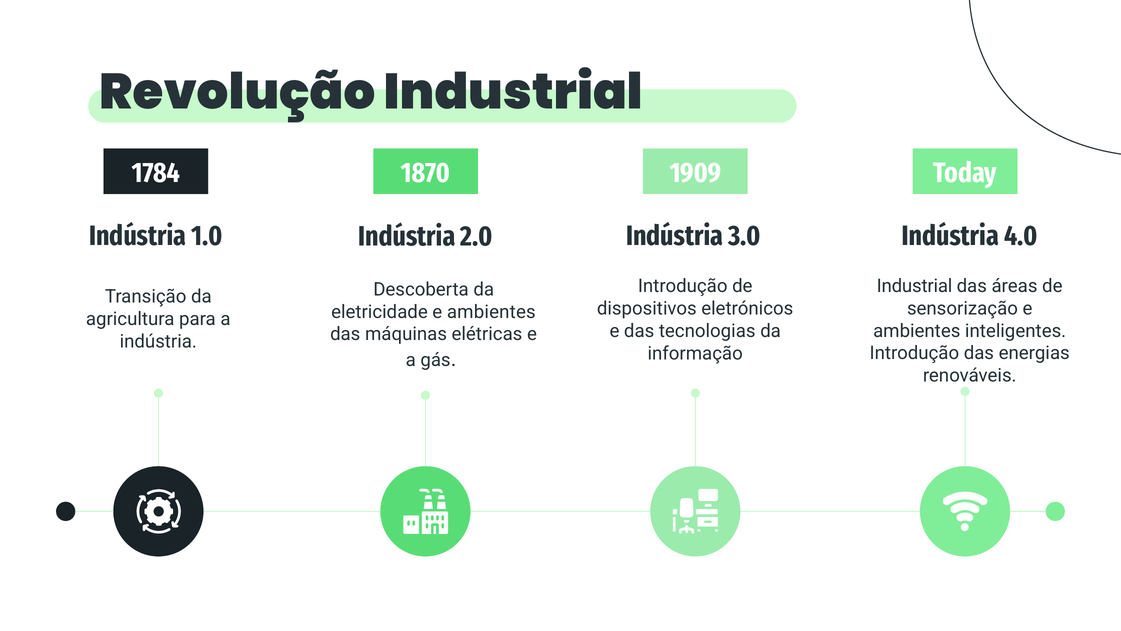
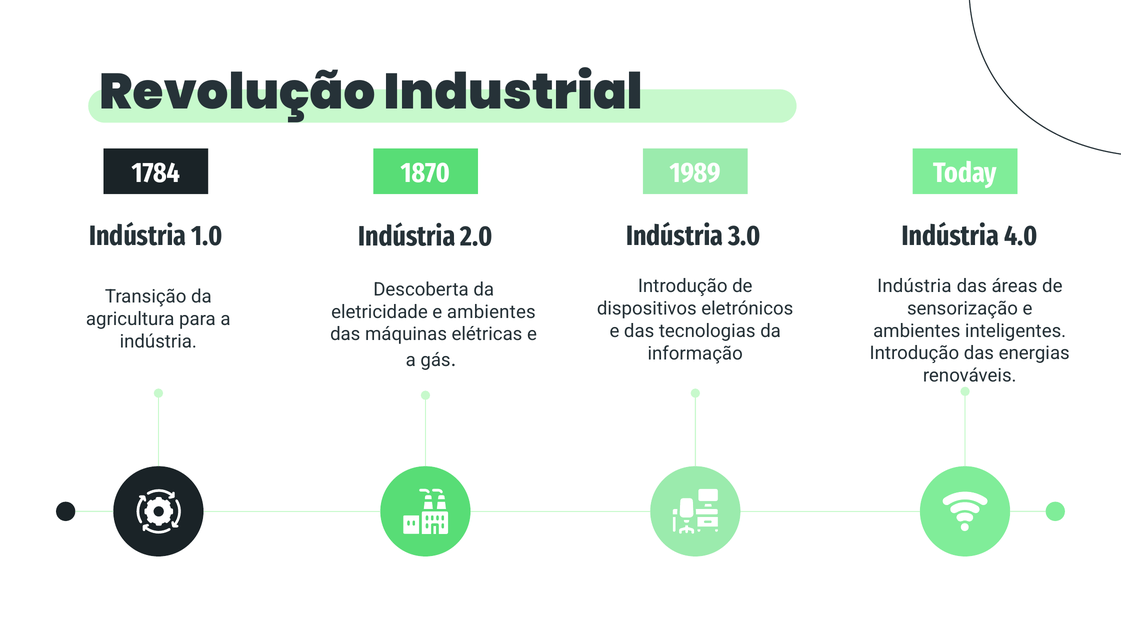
1909: 1909 -> 1989
Industrial at (915, 286): Industrial -> Indústria
